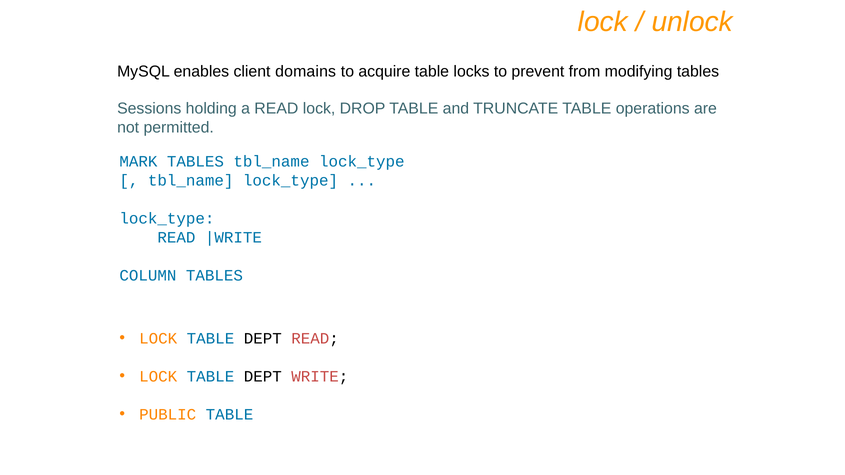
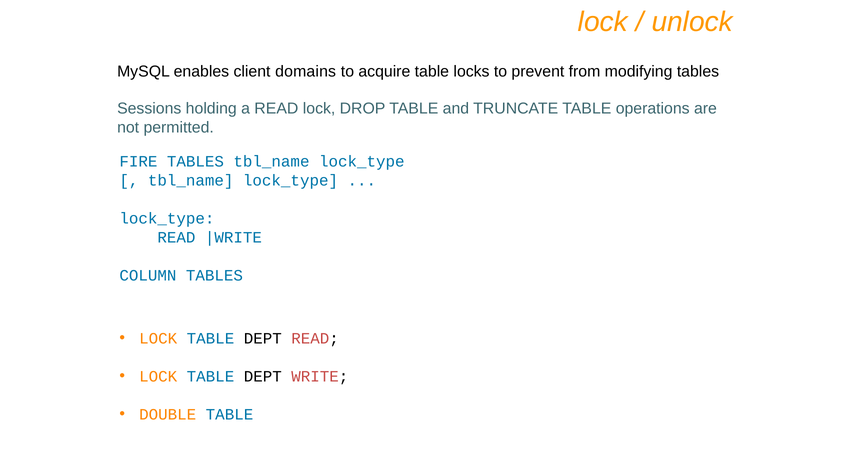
MARK: MARK -> FIRE
PUBLIC: PUBLIC -> DOUBLE
